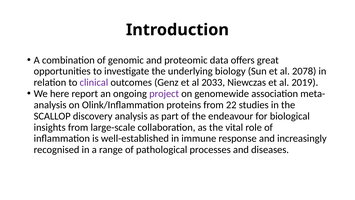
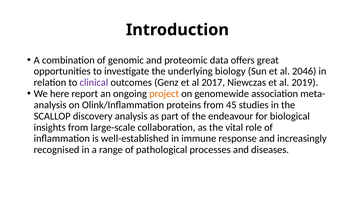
2078: 2078 -> 2046
2033: 2033 -> 2017
project colour: purple -> orange
22: 22 -> 45
